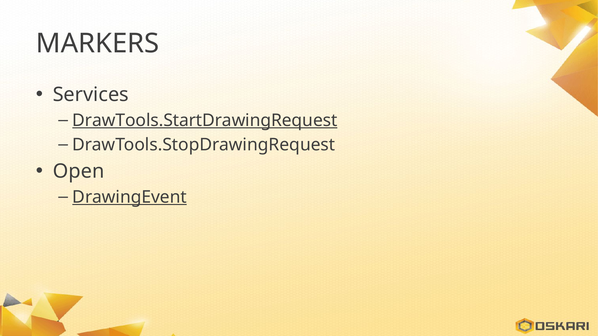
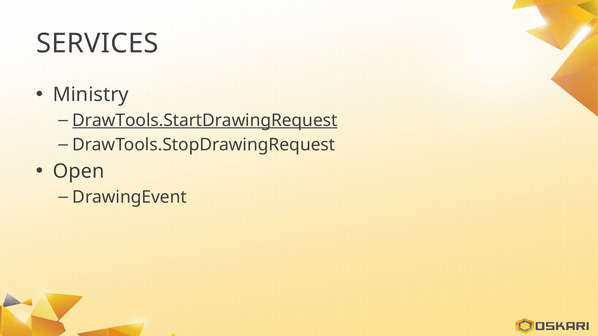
MARKERS: MARKERS -> SERVICES
Services: Services -> Ministry
DrawingEvent underline: present -> none
